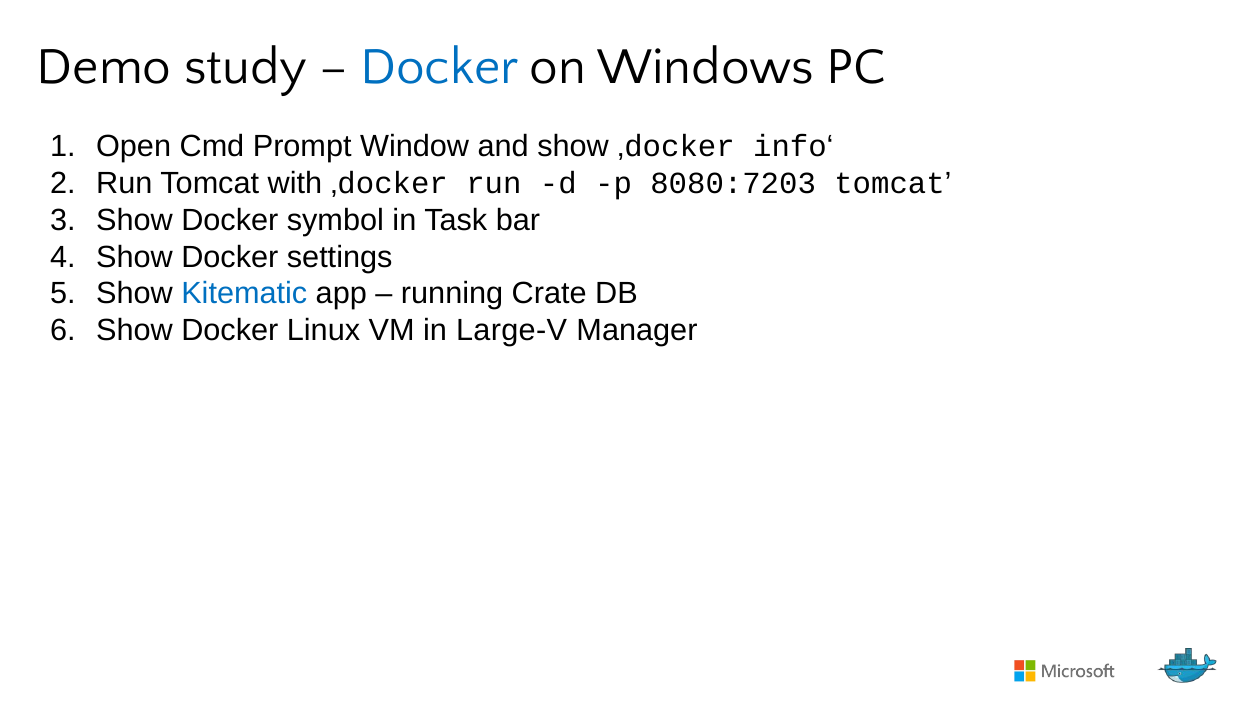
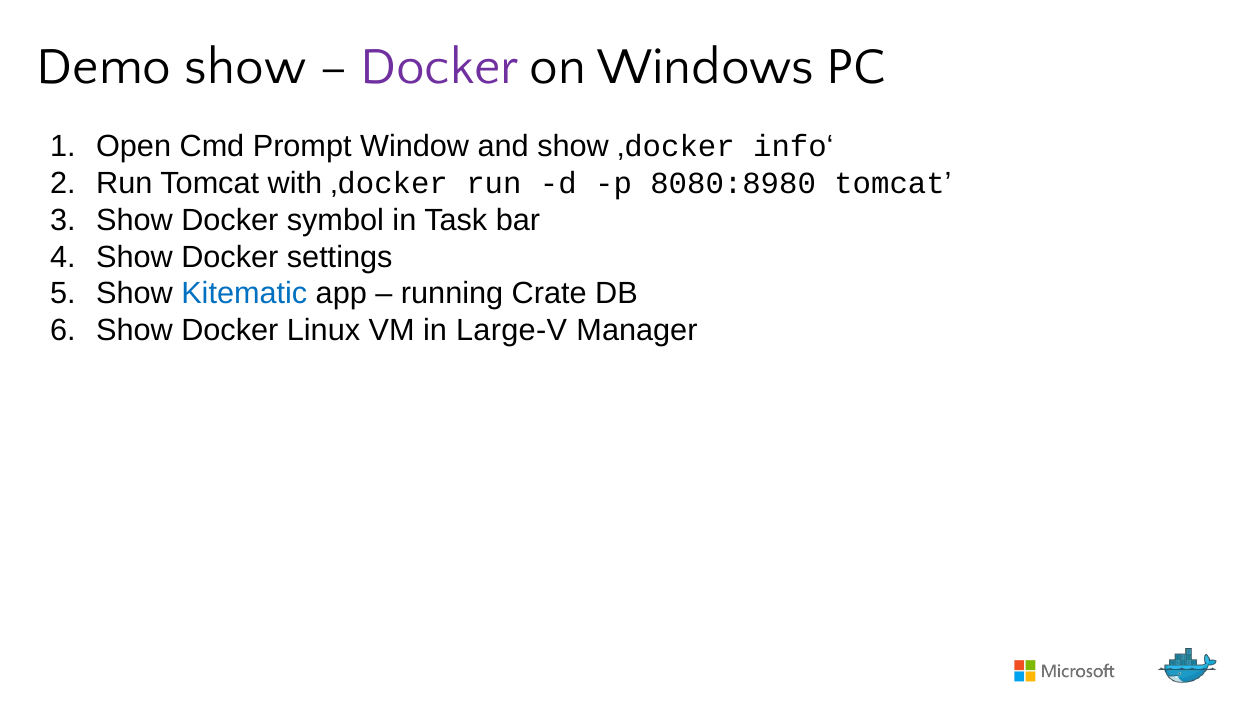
Demo study: study -> show
Docker at (440, 66) colour: blue -> purple
8080:7203: 8080:7203 -> 8080:8980
